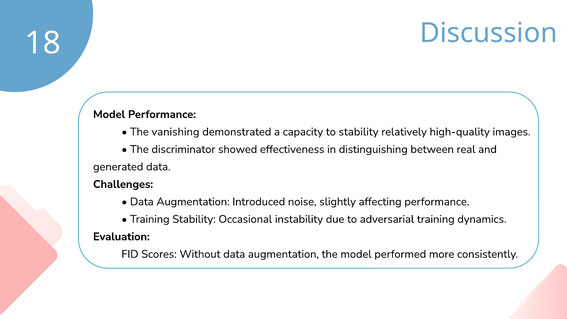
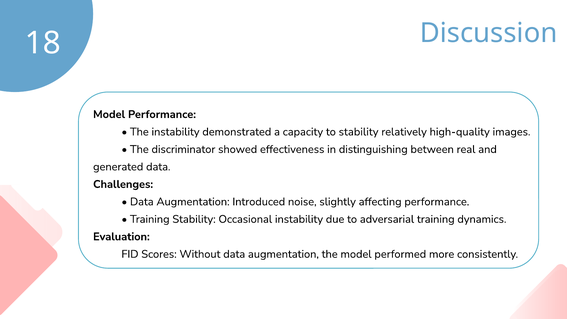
The vanishing: vanishing -> instability
